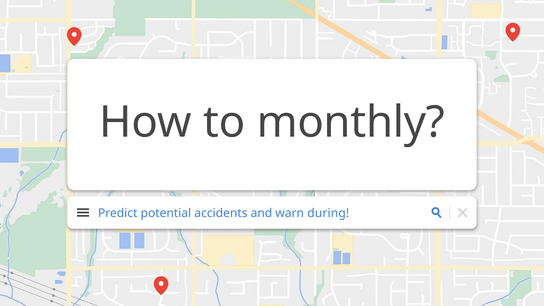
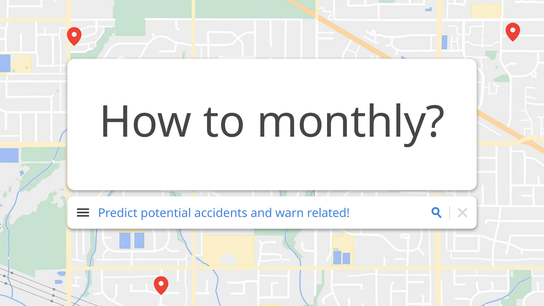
during: during -> related
